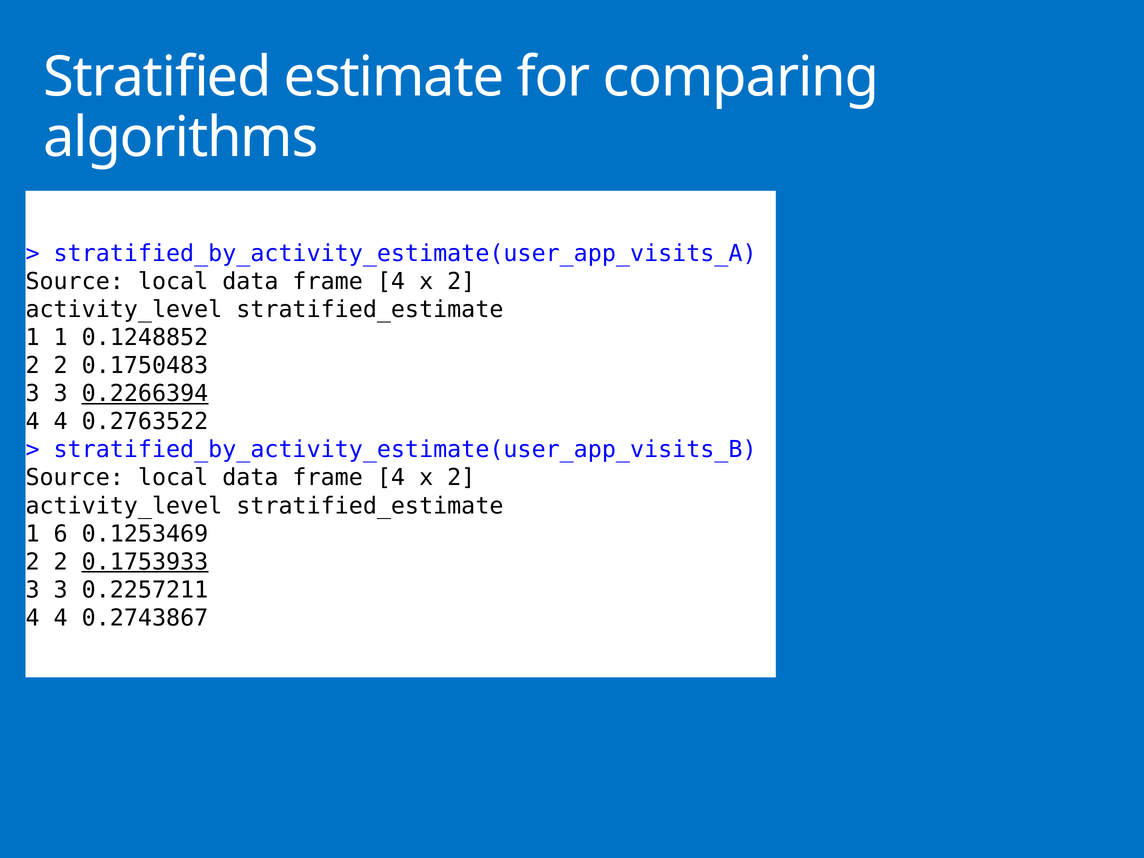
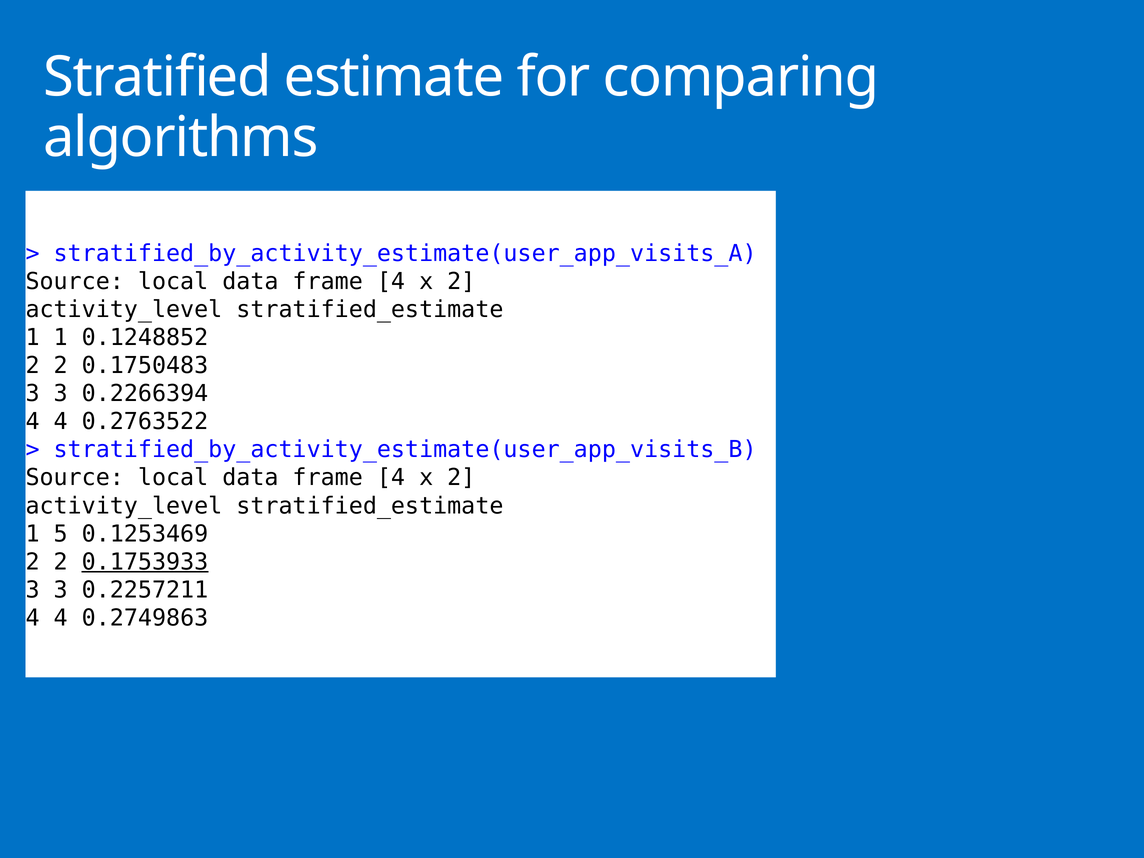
0.2266394 underline: present -> none
6: 6 -> 5
0.2743867: 0.2743867 -> 0.2749863
